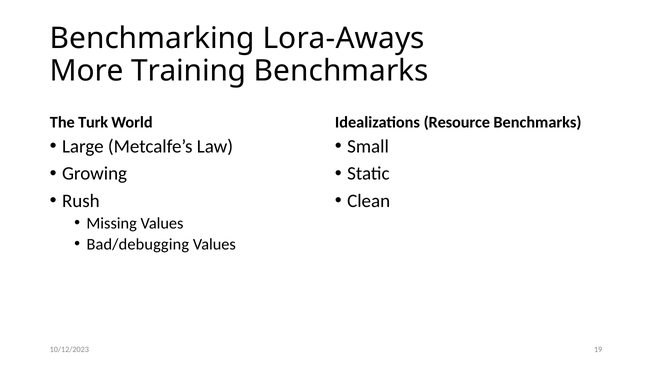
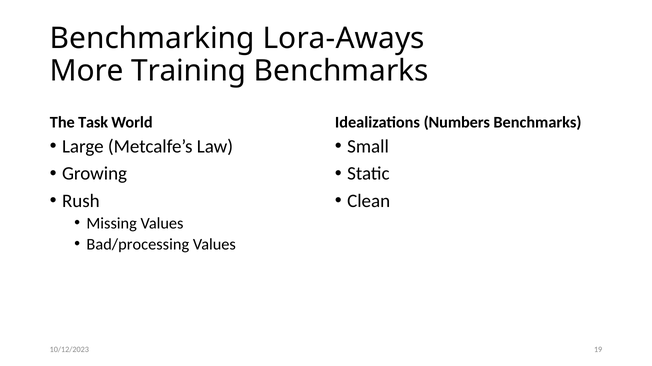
Turk: Turk -> Task
Resource: Resource -> Numbers
Bad/debugging: Bad/debugging -> Bad/processing
